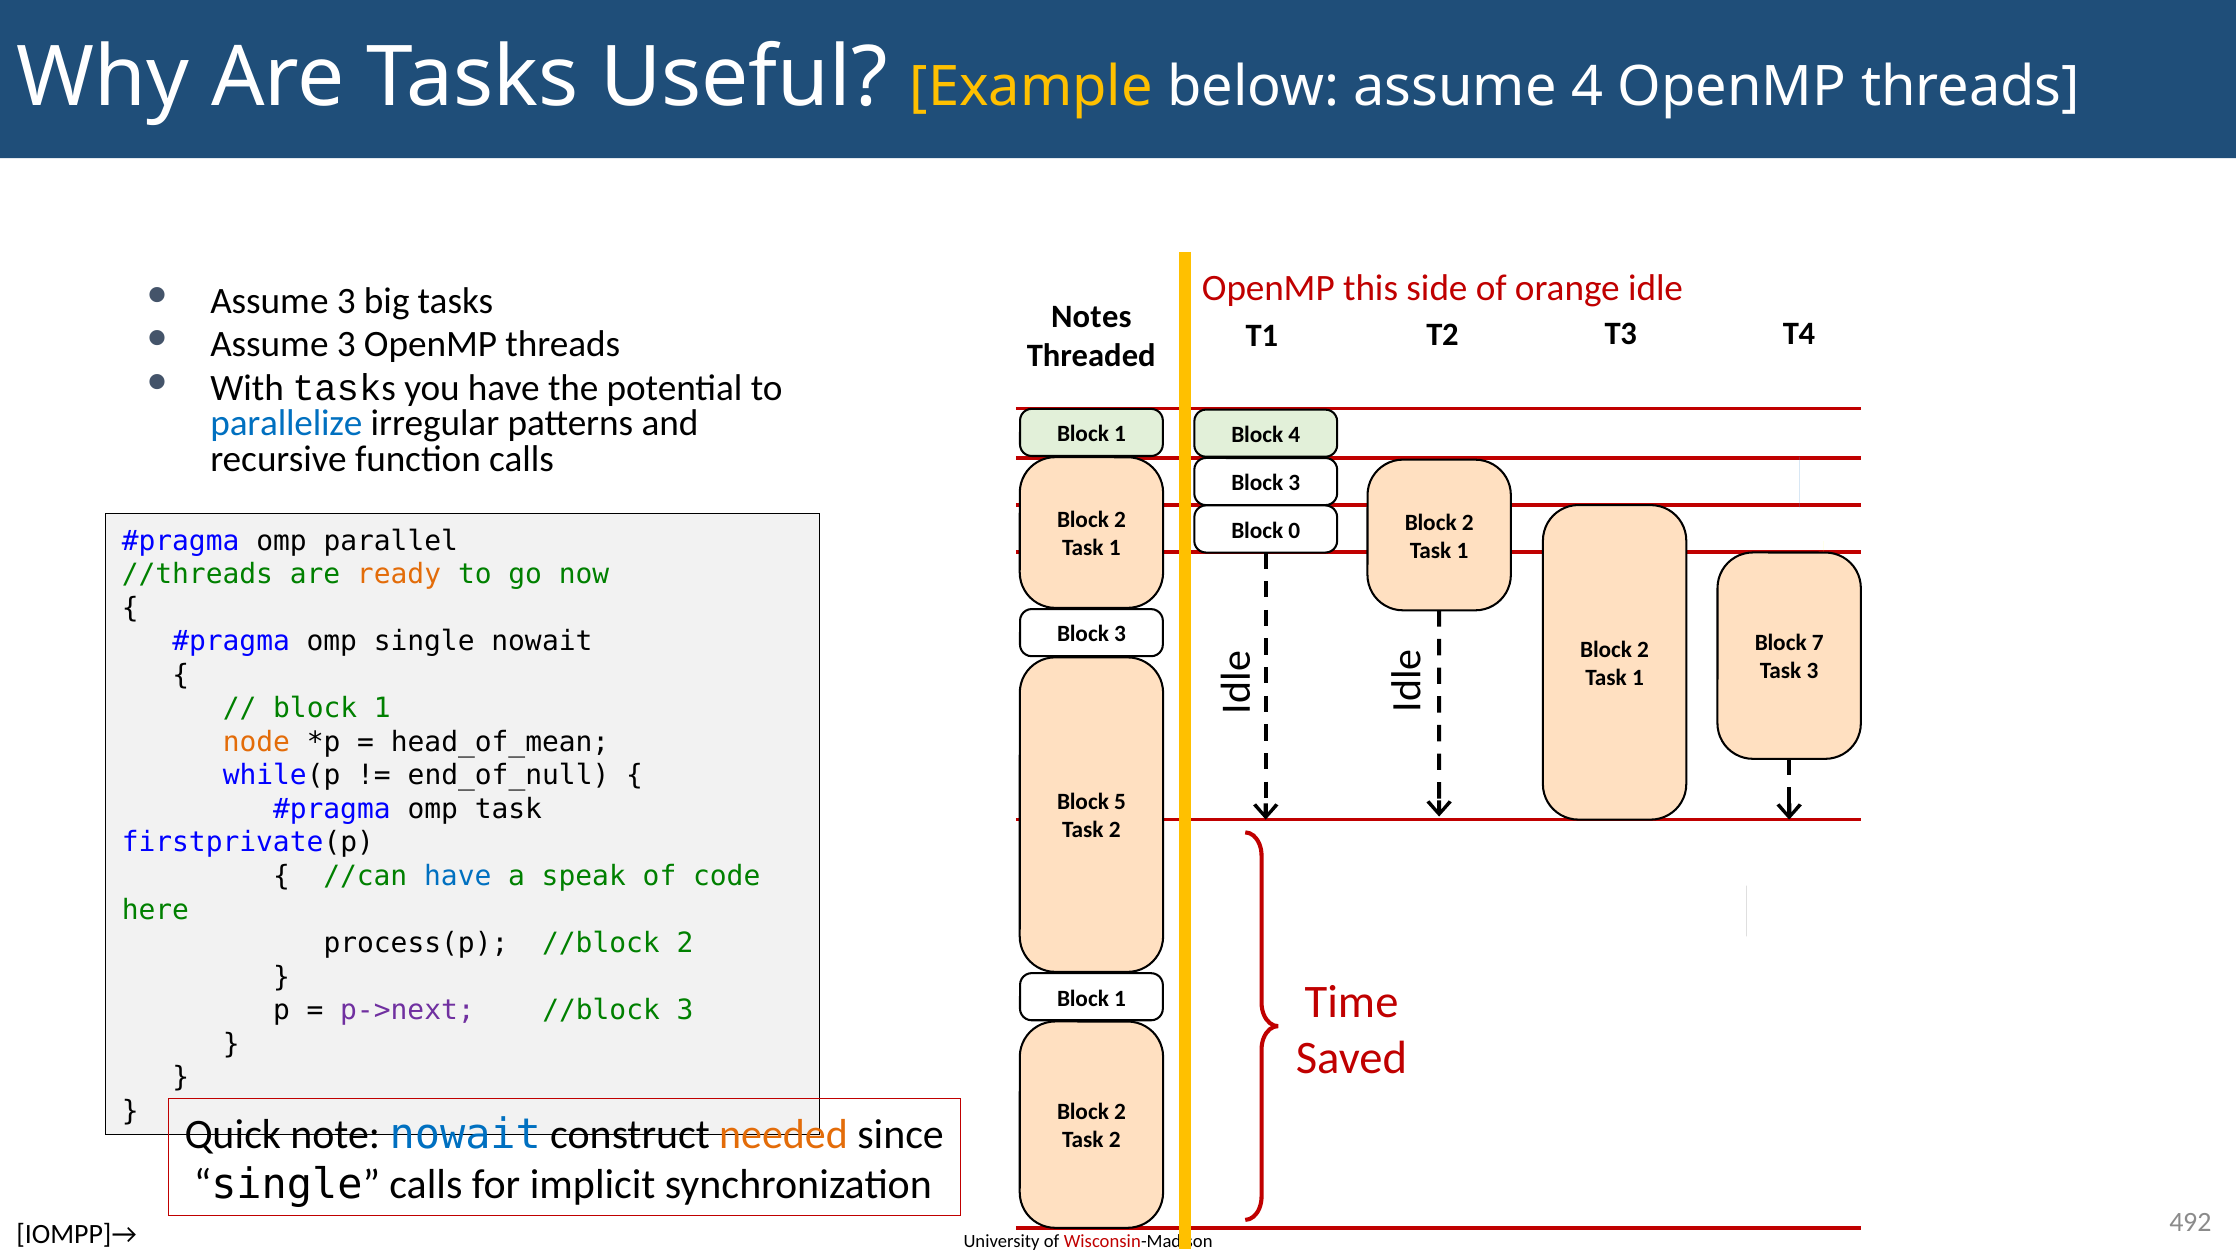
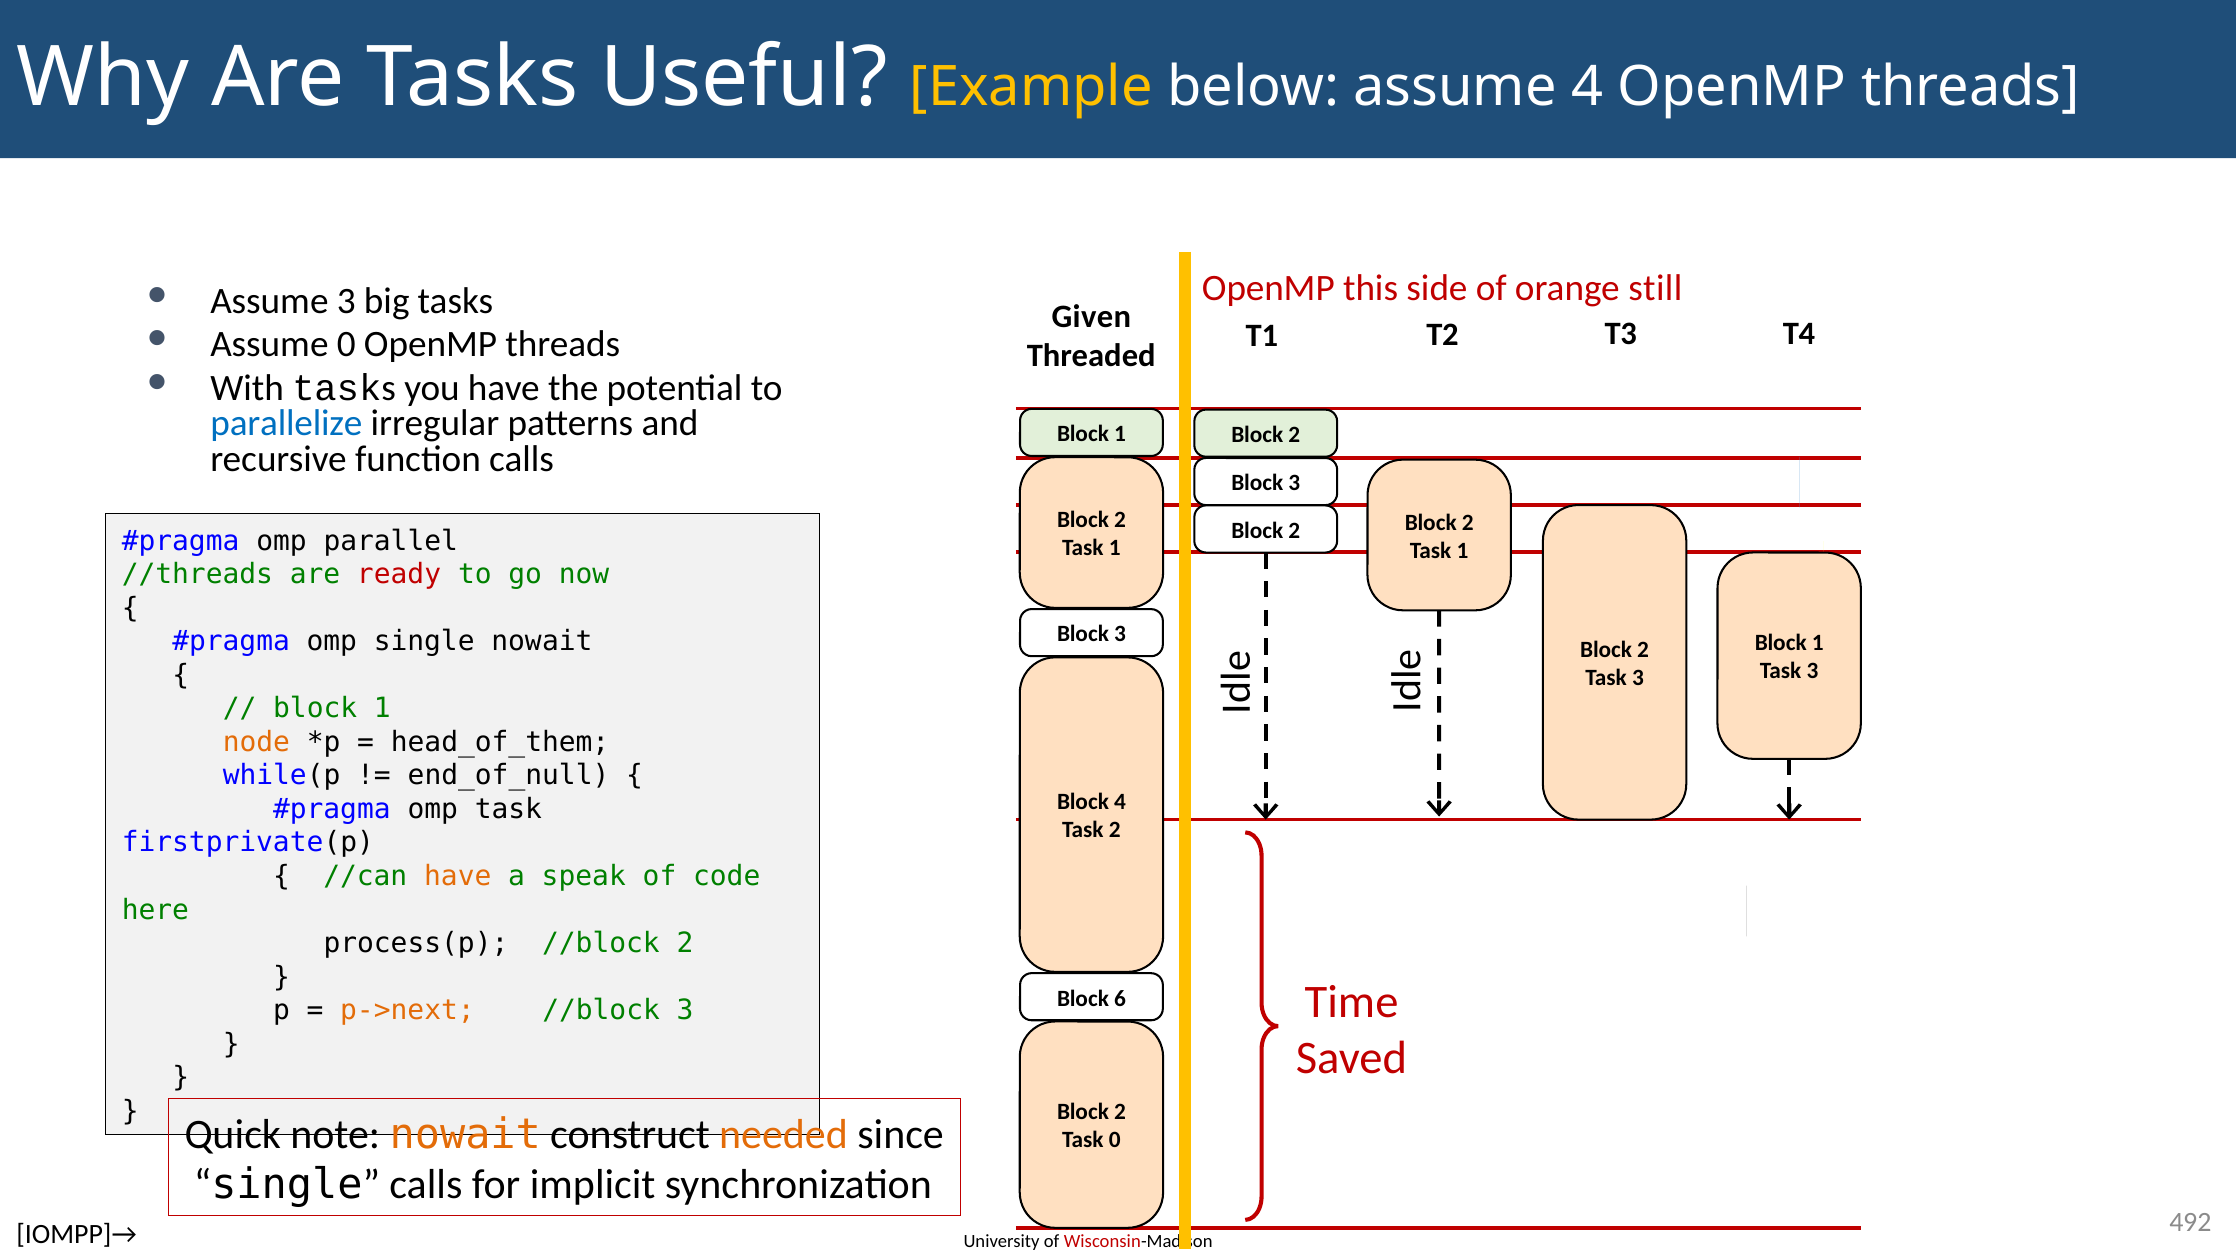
idle: idle -> still
Notes: Notes -> Given
3 at (346, 344): 3 -> 0
4 at (1294, 435): 4 -> 2
0 at (1294, 530): 0 -> 2
ready colour: orange -> red
7 at (1818, 643): 7 -> 1
1 at (1638, 678): 1 -> 3
head_of_mean: head_of_mean -> head_of_them
Block 5: 5 -> 4
have at (458, 876) colour: blue -> orange
1 at (1120, 998): 1 -> 6
p->next colour: purple -> orange
nowait at (465, 1135) colour: blue -> orange
2 at (1115, 1140): 2 -> 0
